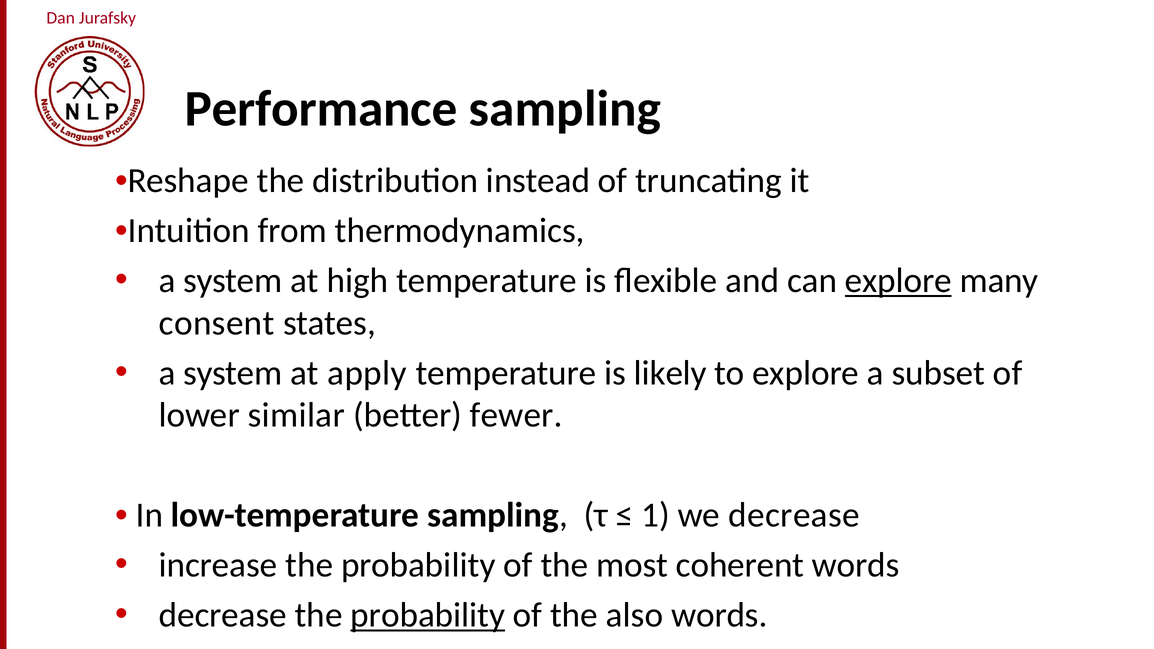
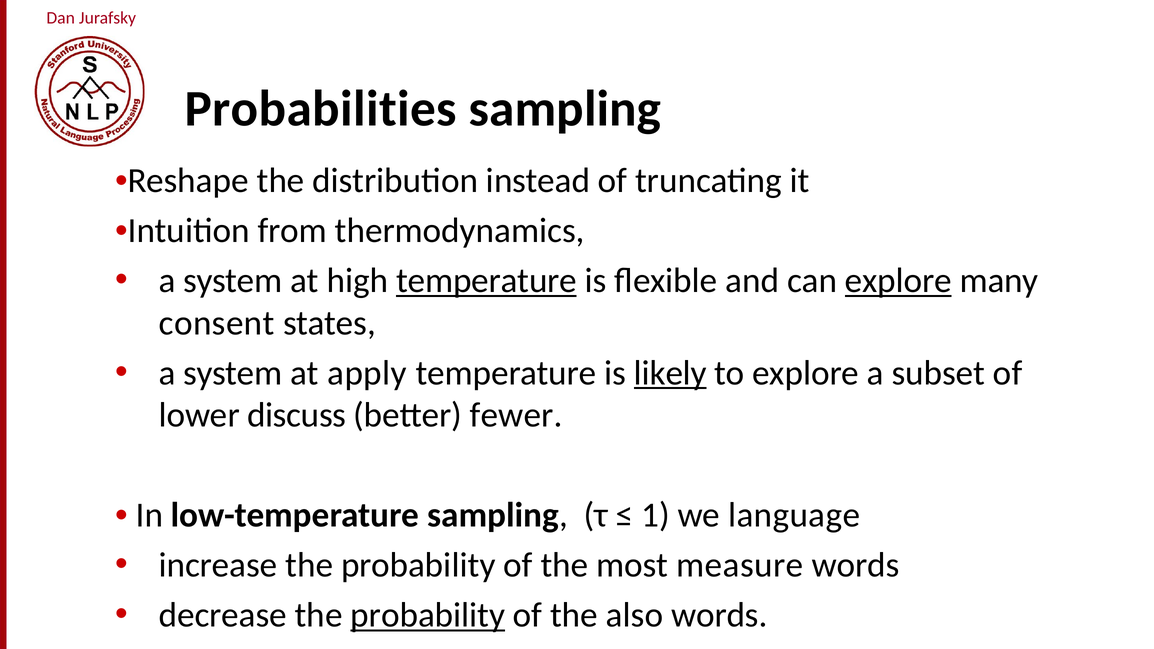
Performance: Performance -> Probabilities
temperature at (487, 281) underline: none -> present
likely underline: none -> present
similar: similar -> discuss
we decrease: decrease -> language
coherent: coherent -> measure
